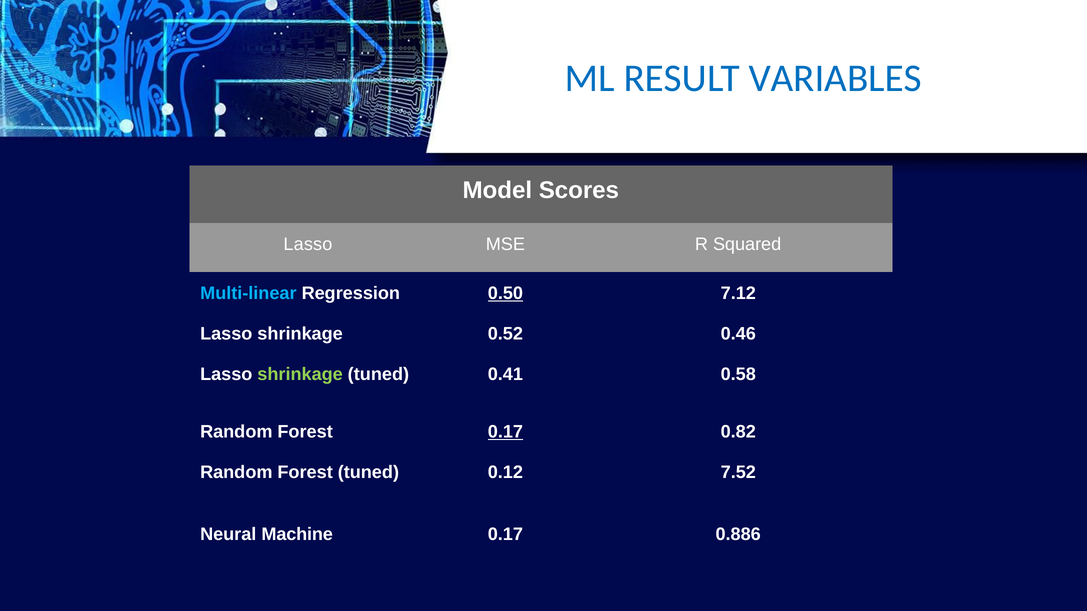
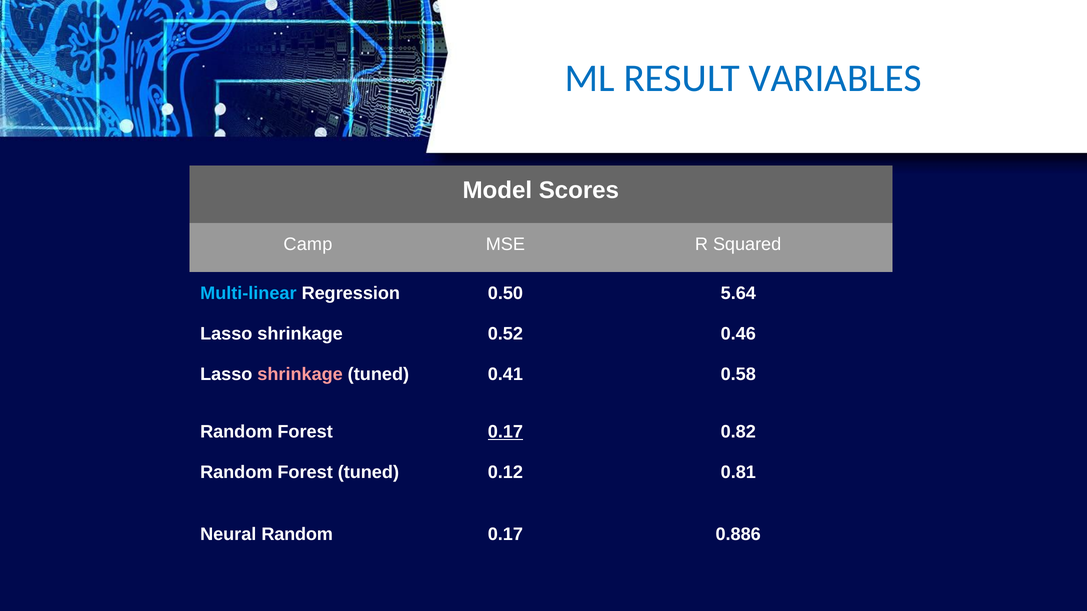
Lasso at (308, 244): Lasso -> Camp
0.50 underline: present -> none
7.12: 7.12 -> 5.64
shrinkage at (300, 375) colour: light green -> pink
7.52: 7.52 -> 0.81
Neural Machine: Machine -> Random
